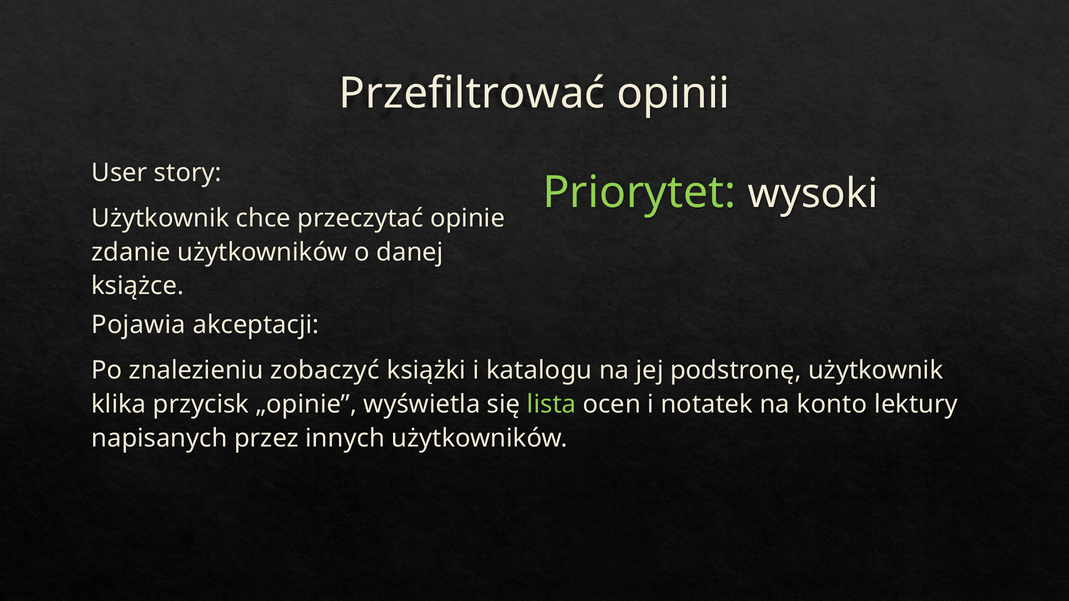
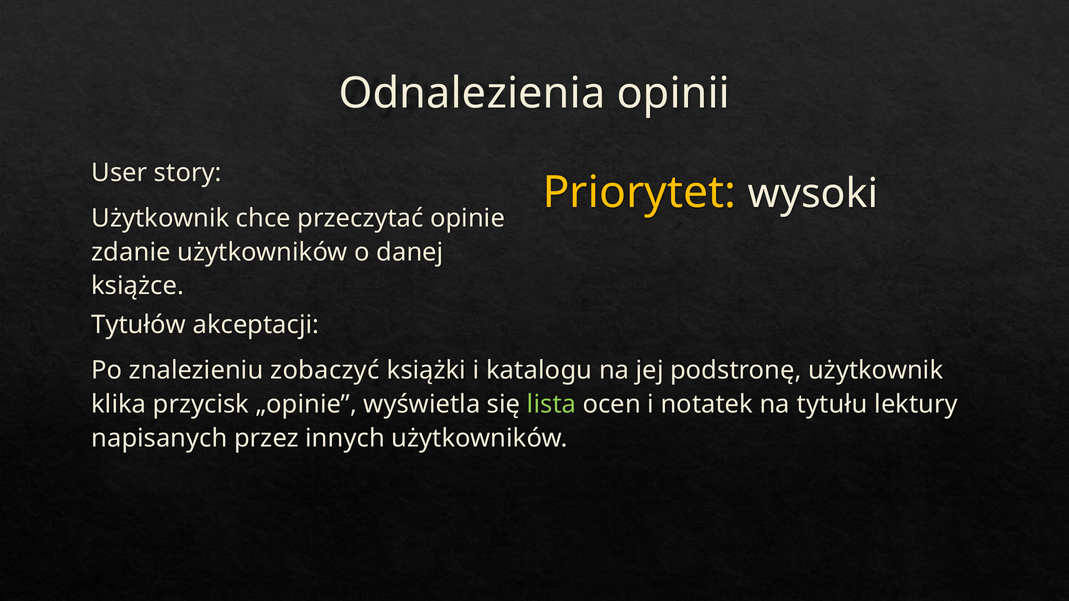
Przefiltrować: Przefiltrować -> Odnalezienia
Priorytet colour: light green -> yellow
Pojawia: Pojawia -> Tytułów
konto: konto -> tytułu
